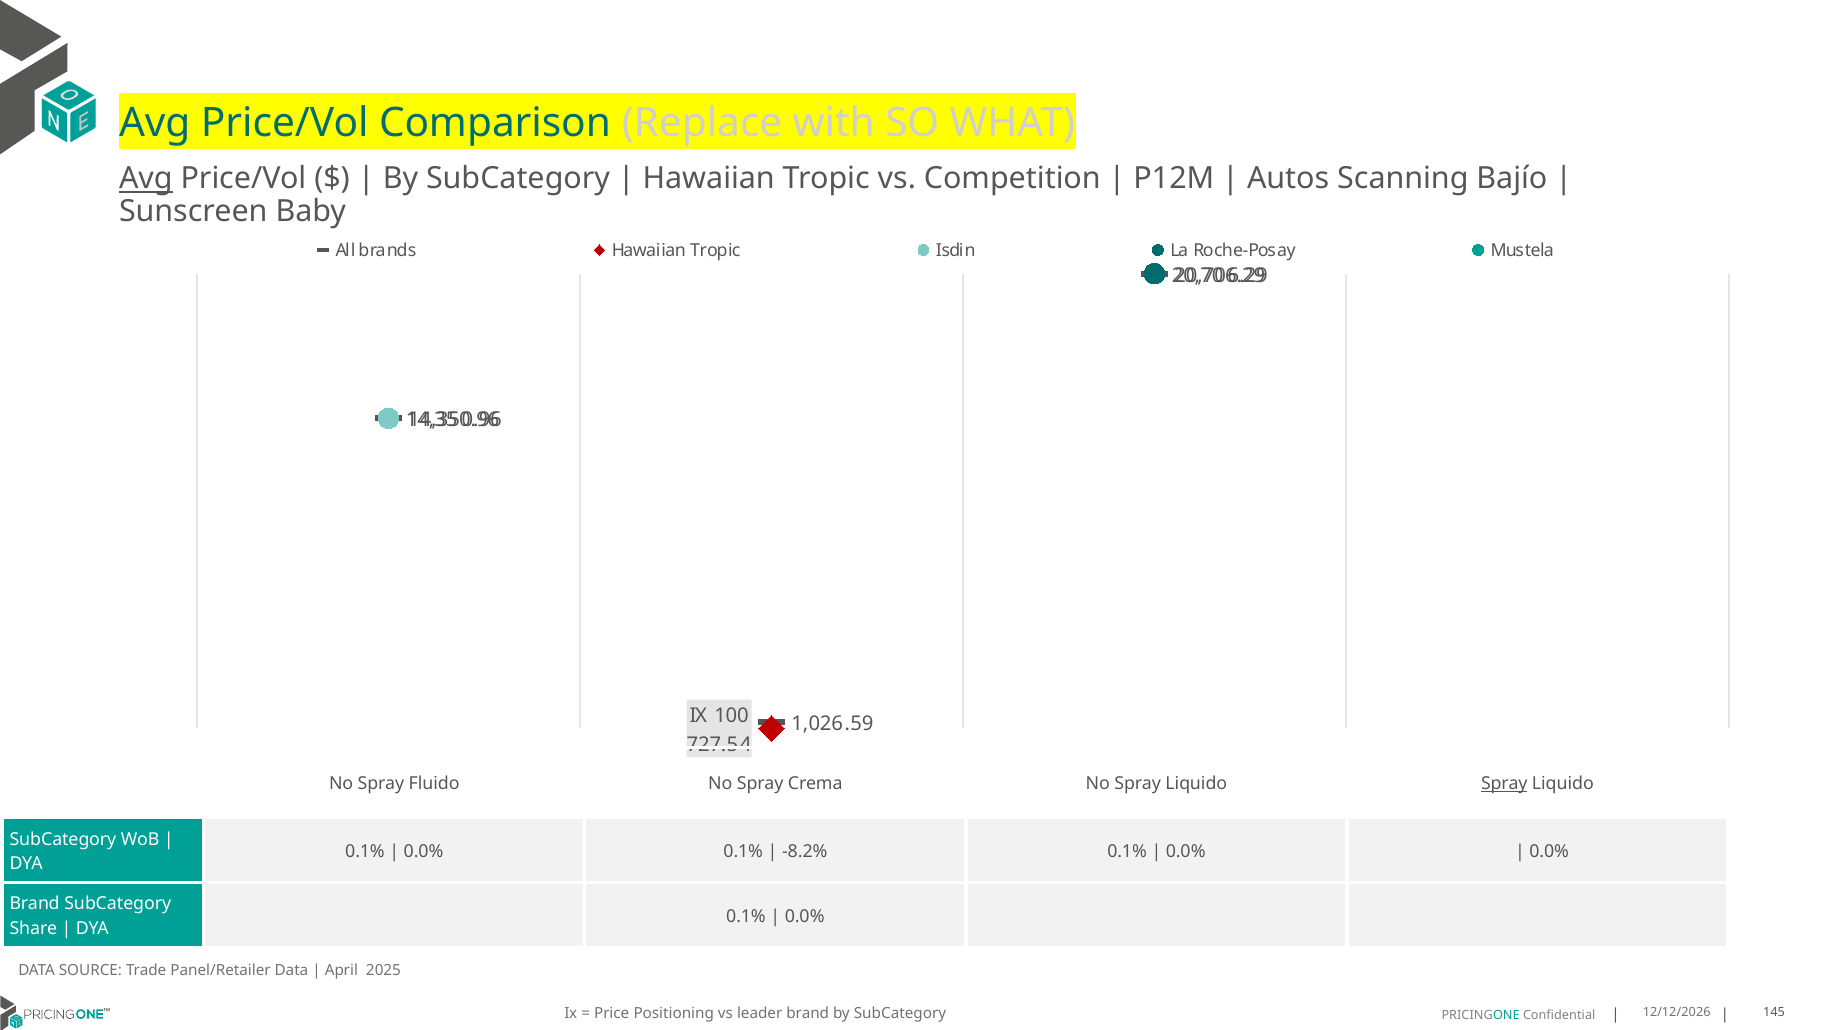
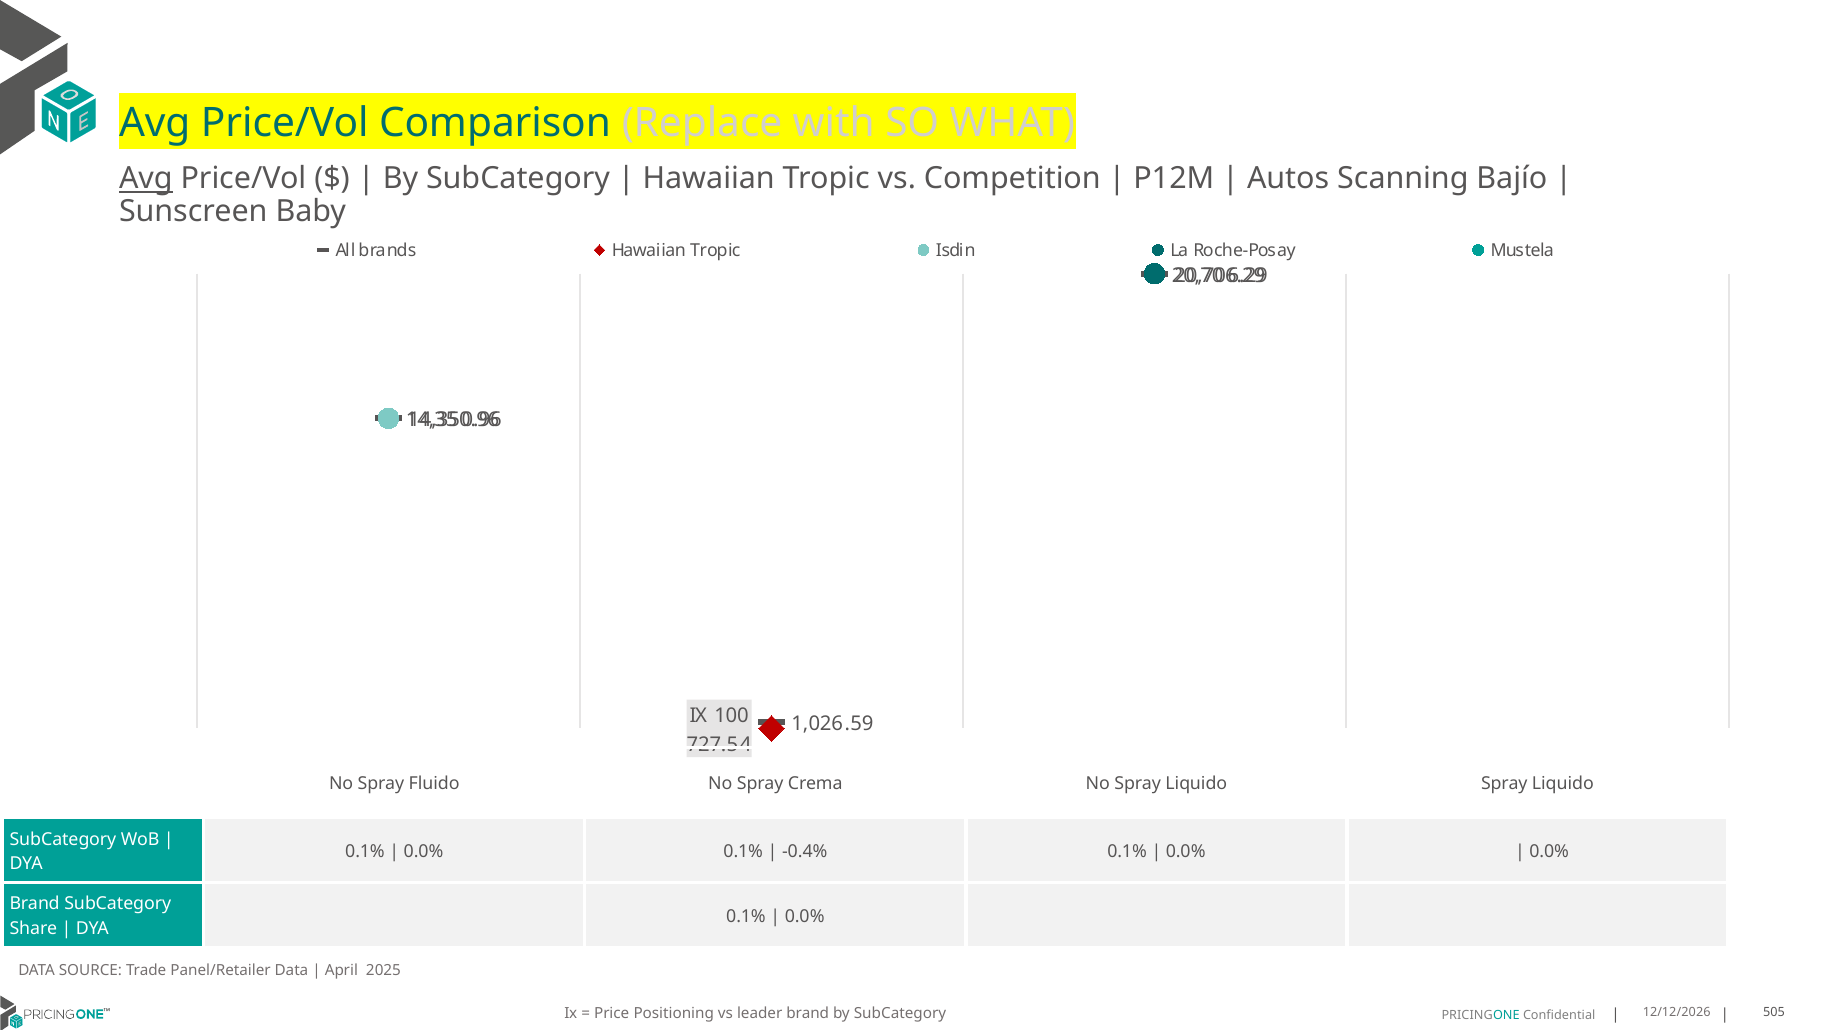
Spray at (1504, 783) underline: present -> none
-8.2%: -8.2% -> -0.4%
145: 145 -> 505
